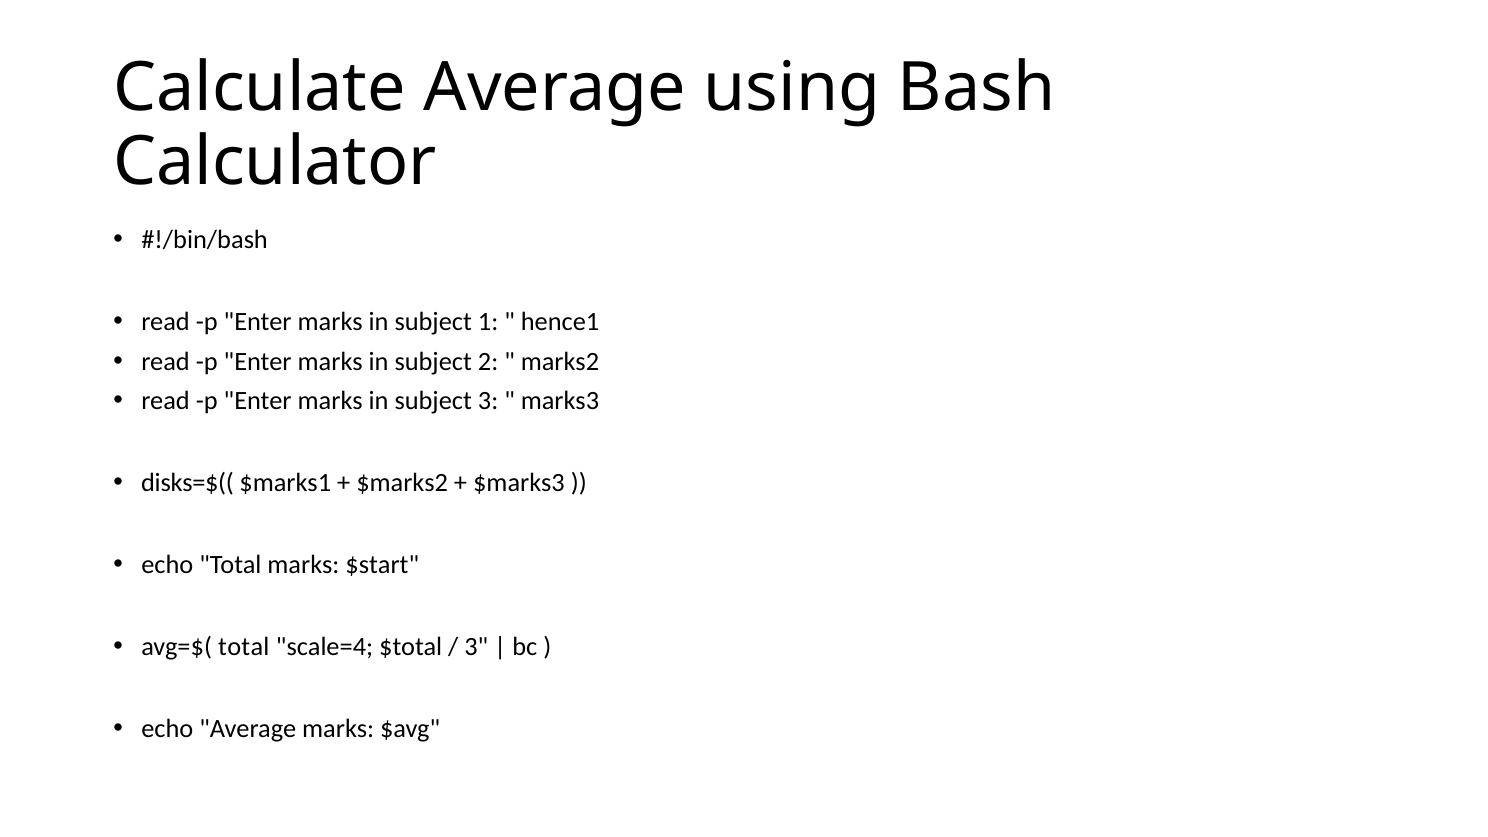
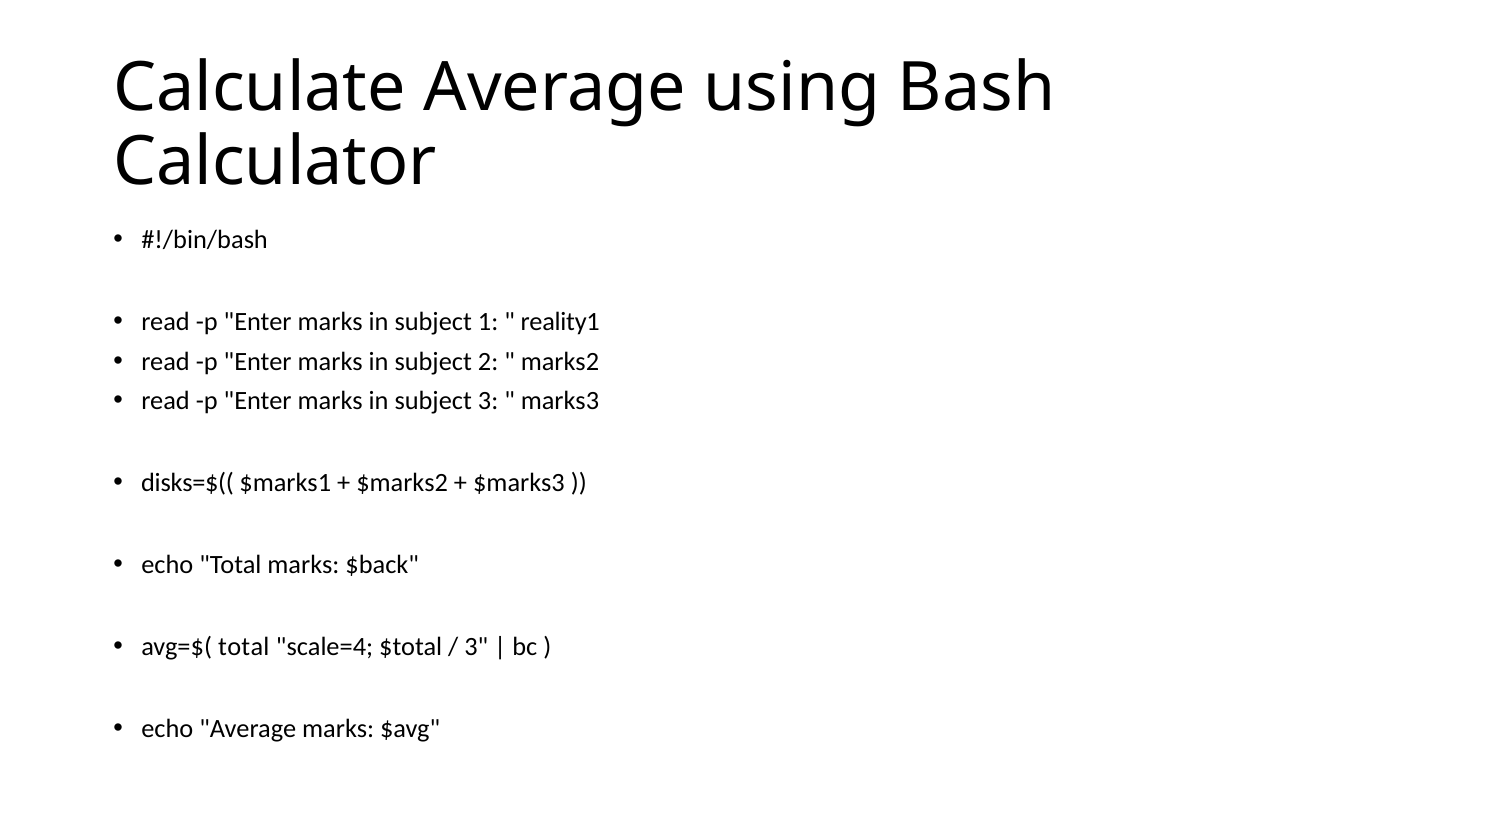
hence1: hence1 -> reality1
$start: $start -> $back
